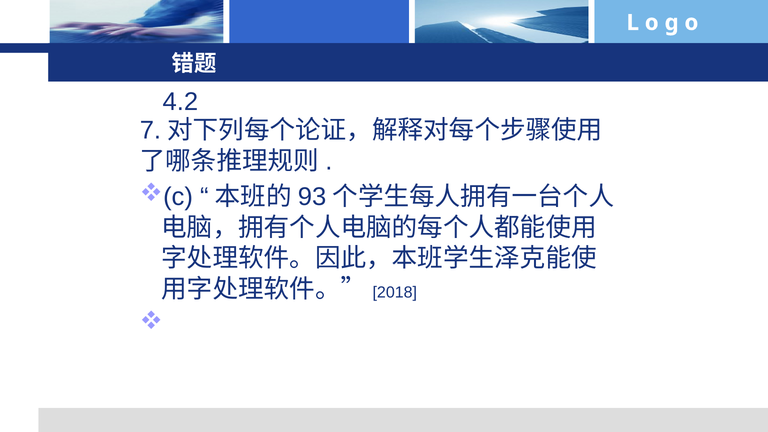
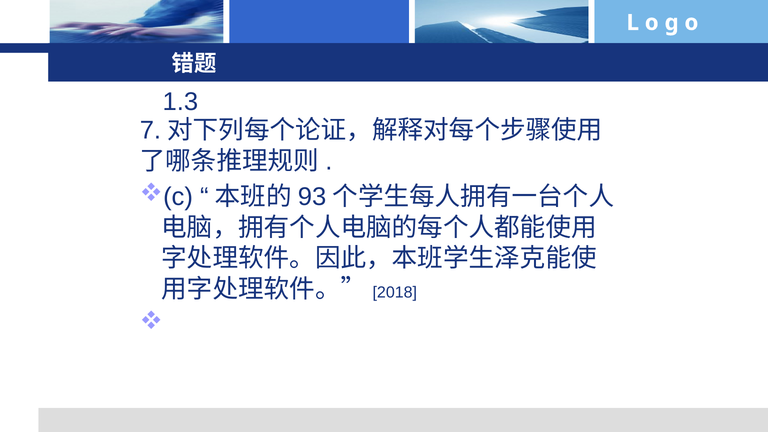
4.2: 4.2 -> 1.3
